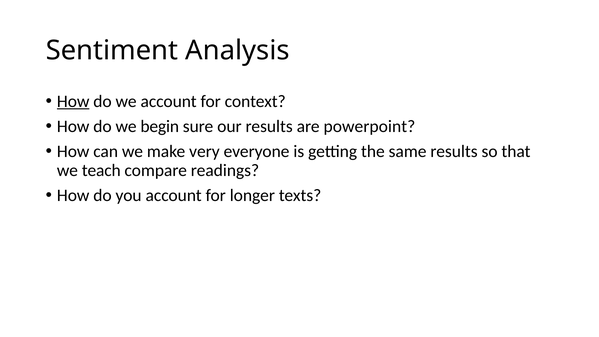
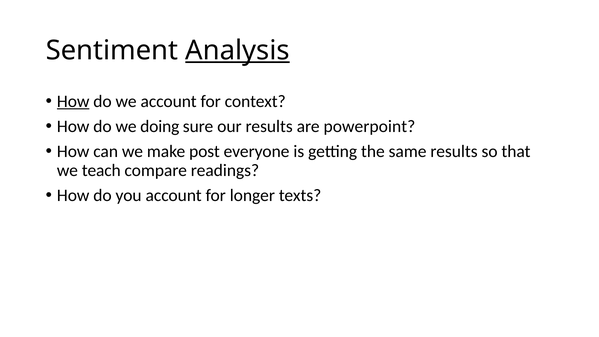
Analysis underline: none -> present
begin: begin -> doing
very: very -> post
